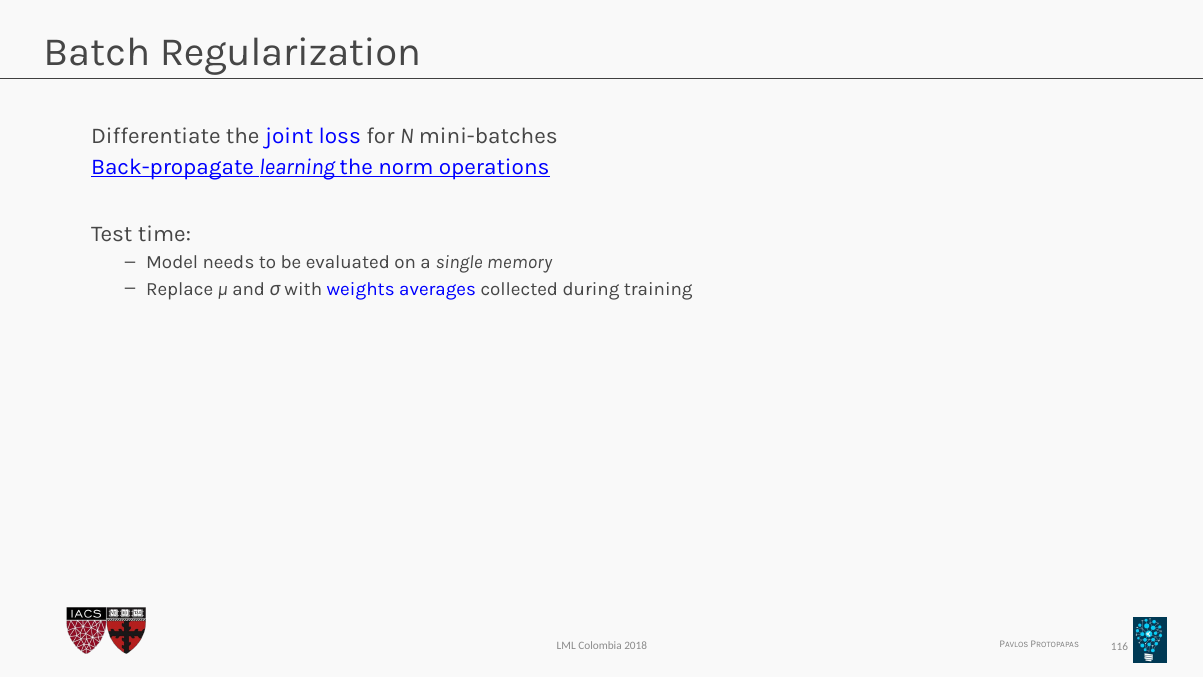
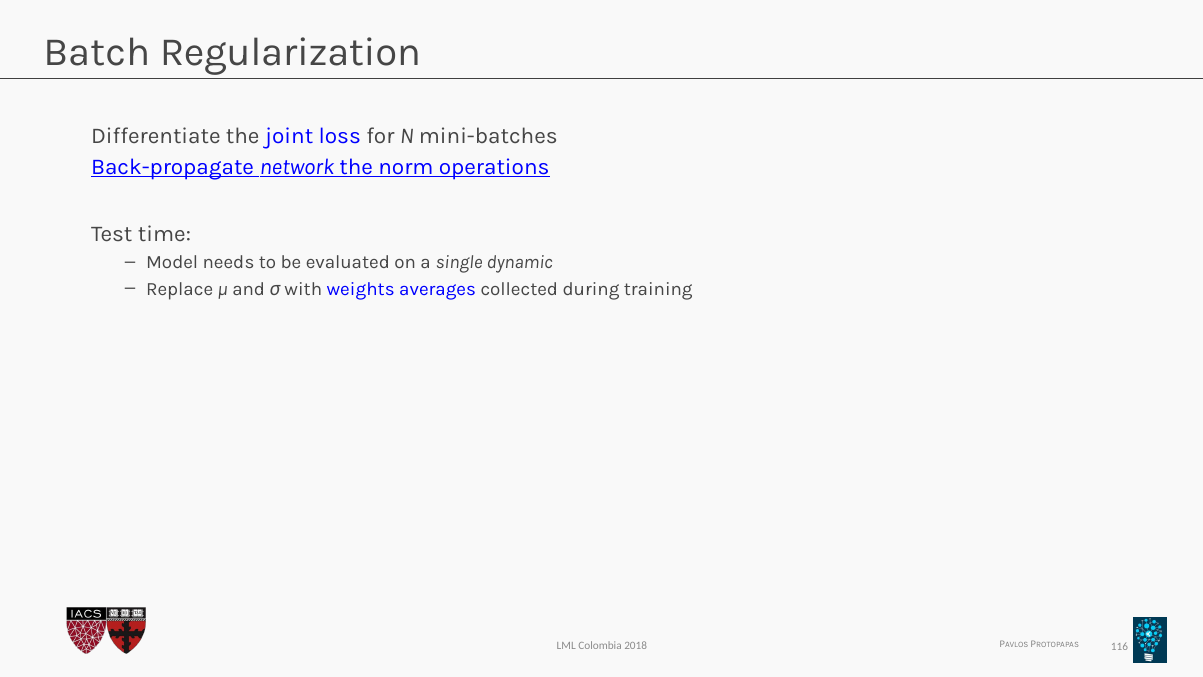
learning: learning -> network
memory: memory -> dynamic
